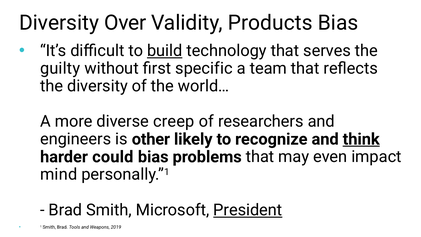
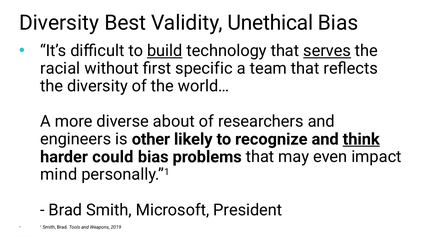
Over: Over -> Best
Products: Products -> Unethical
serves underline: none -> present
guilty: guilty -> racial
creep: creep -> about
President underline: present -> none
